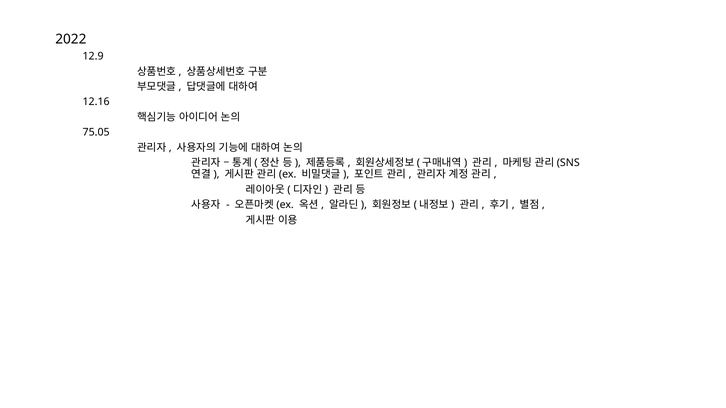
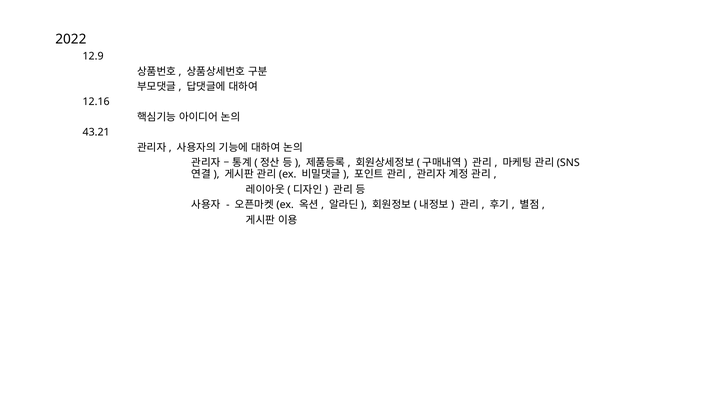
75.05: 75.05 -> 43.21
